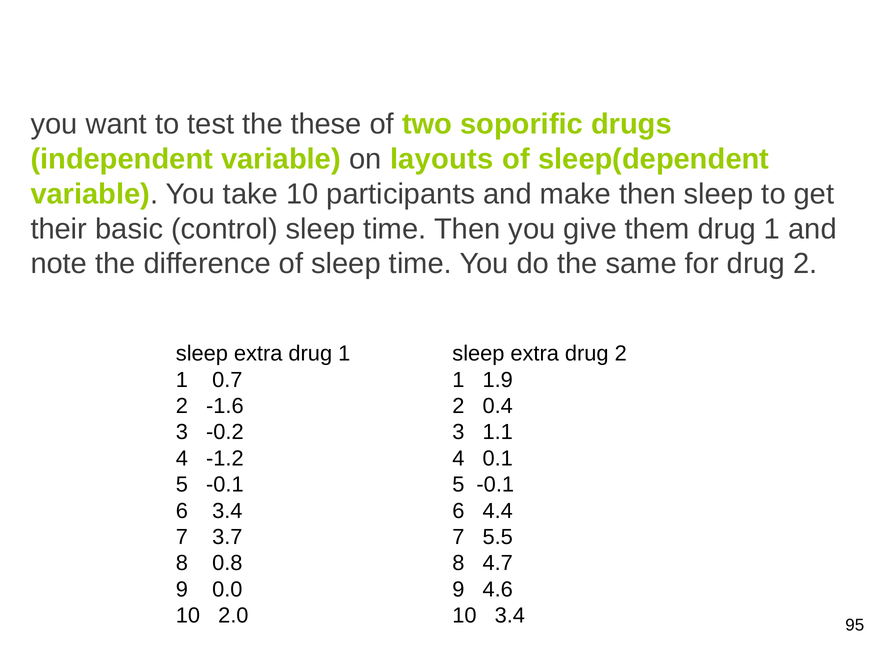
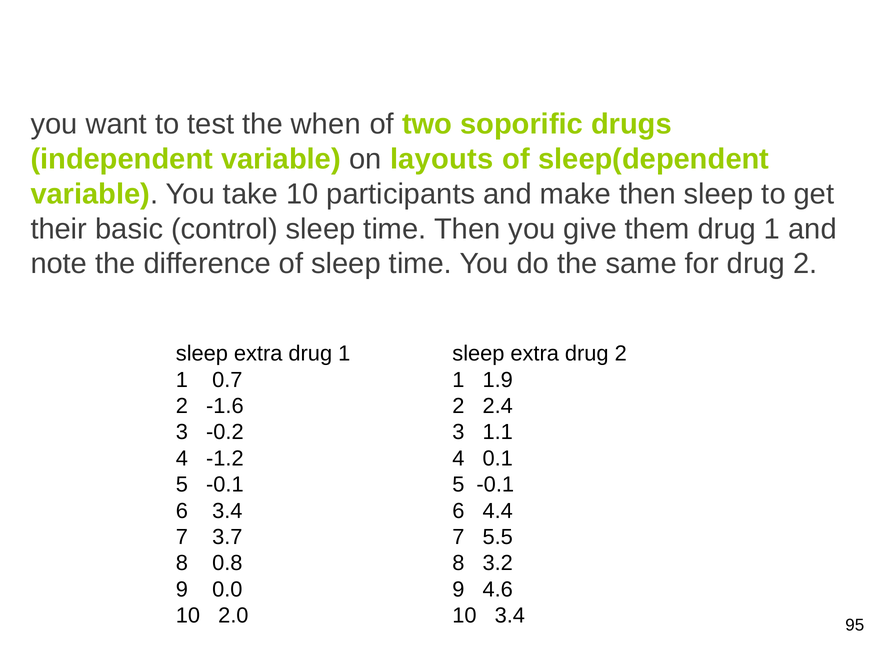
these: these -> when
0.4: 0.4 -> 2.4
4.7: 4.7 -> 3.2
